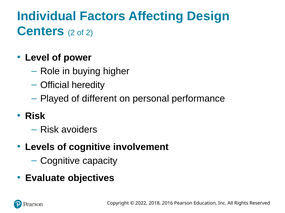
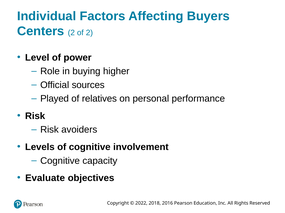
Design: Design -> Buyers
heredity: heredity -> sources
different: different -> relatives
